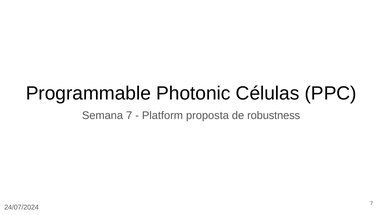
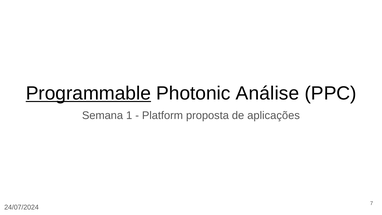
Programmable underline: none -> present
Células: Células -> Análise
Semana 7: 7 -> 1
robustness: robustness -> aplicações
